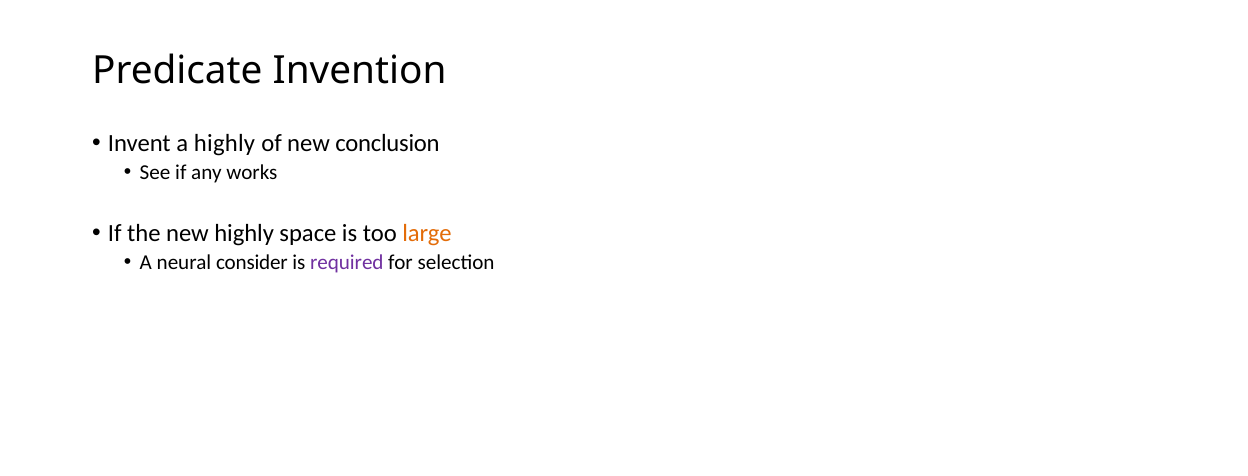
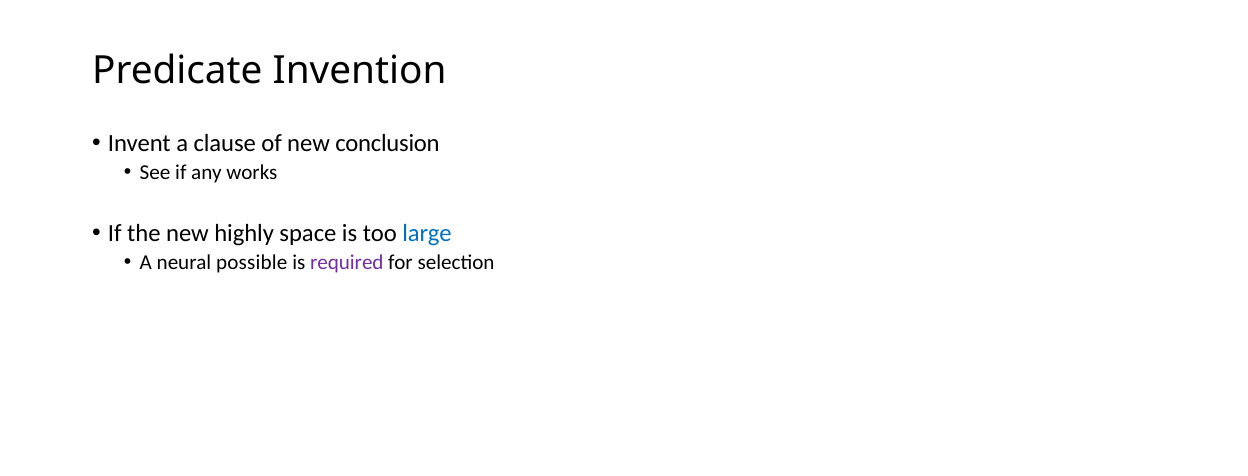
a highly: highly -> clause
large colour: orange -> blue
consider: consider -> possible
